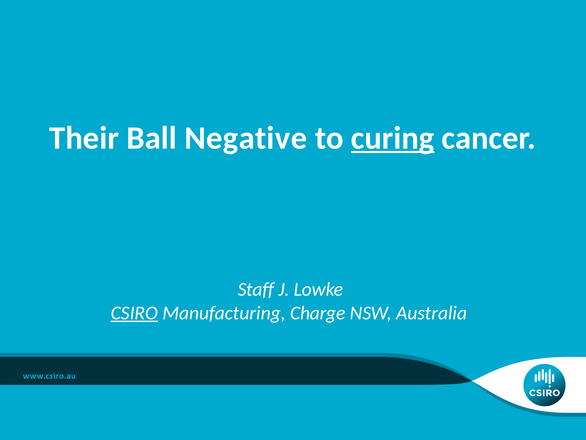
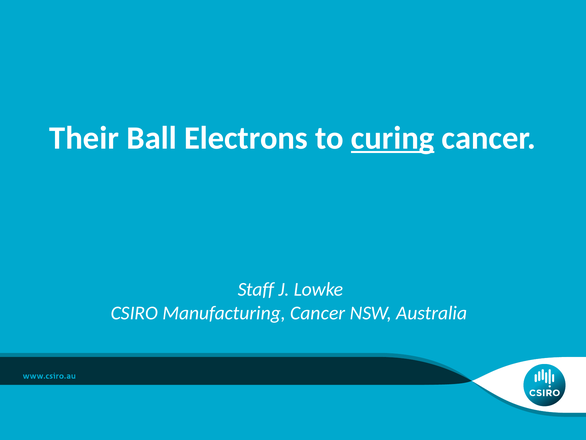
Negative: Negative -> Electrons
CSIRO underline: present -> none
Manufacturing Charge: Charge -> Cancer
